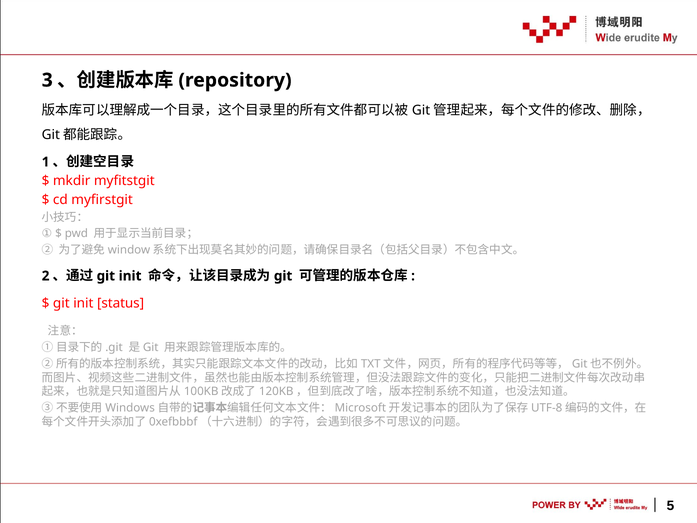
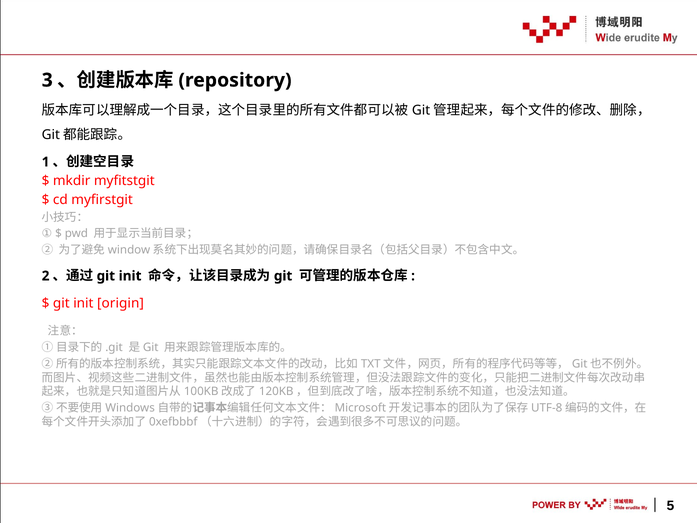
status: status -> origin
